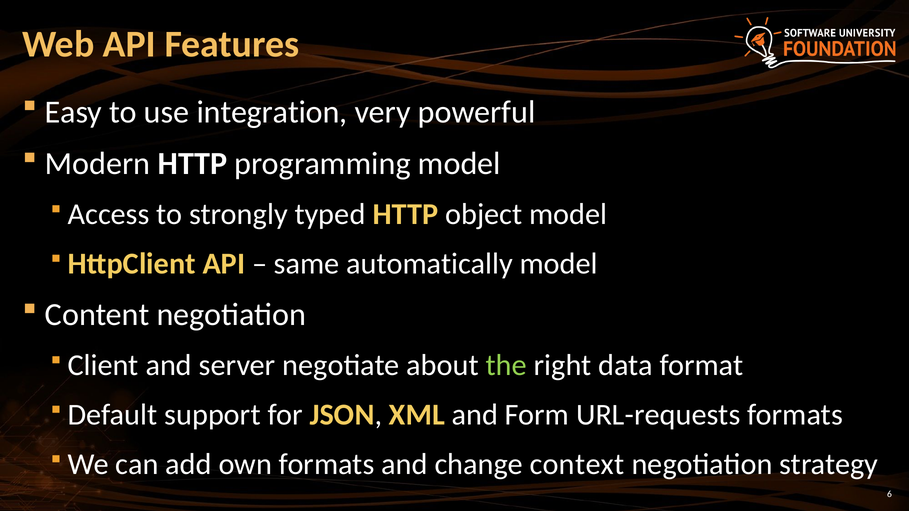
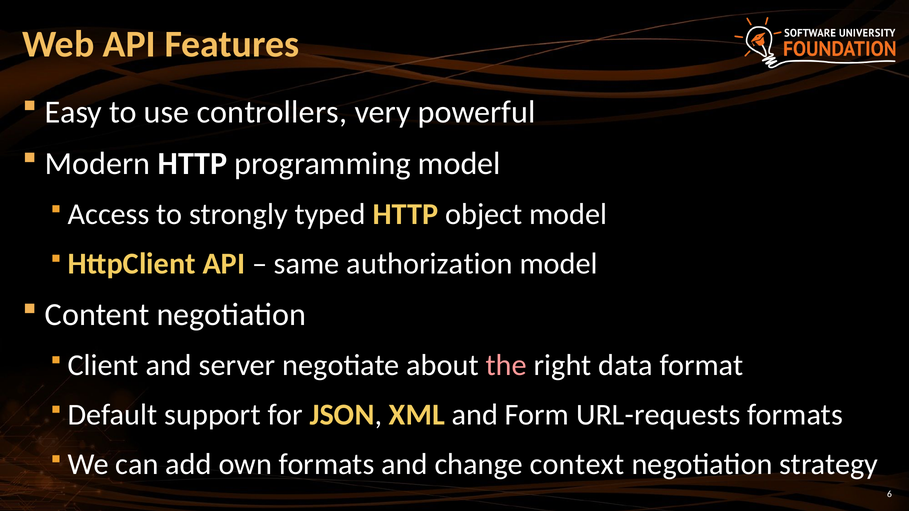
integration: integration -> controllers
automatically: automatically -> authorization
the colour: light green -> pink
